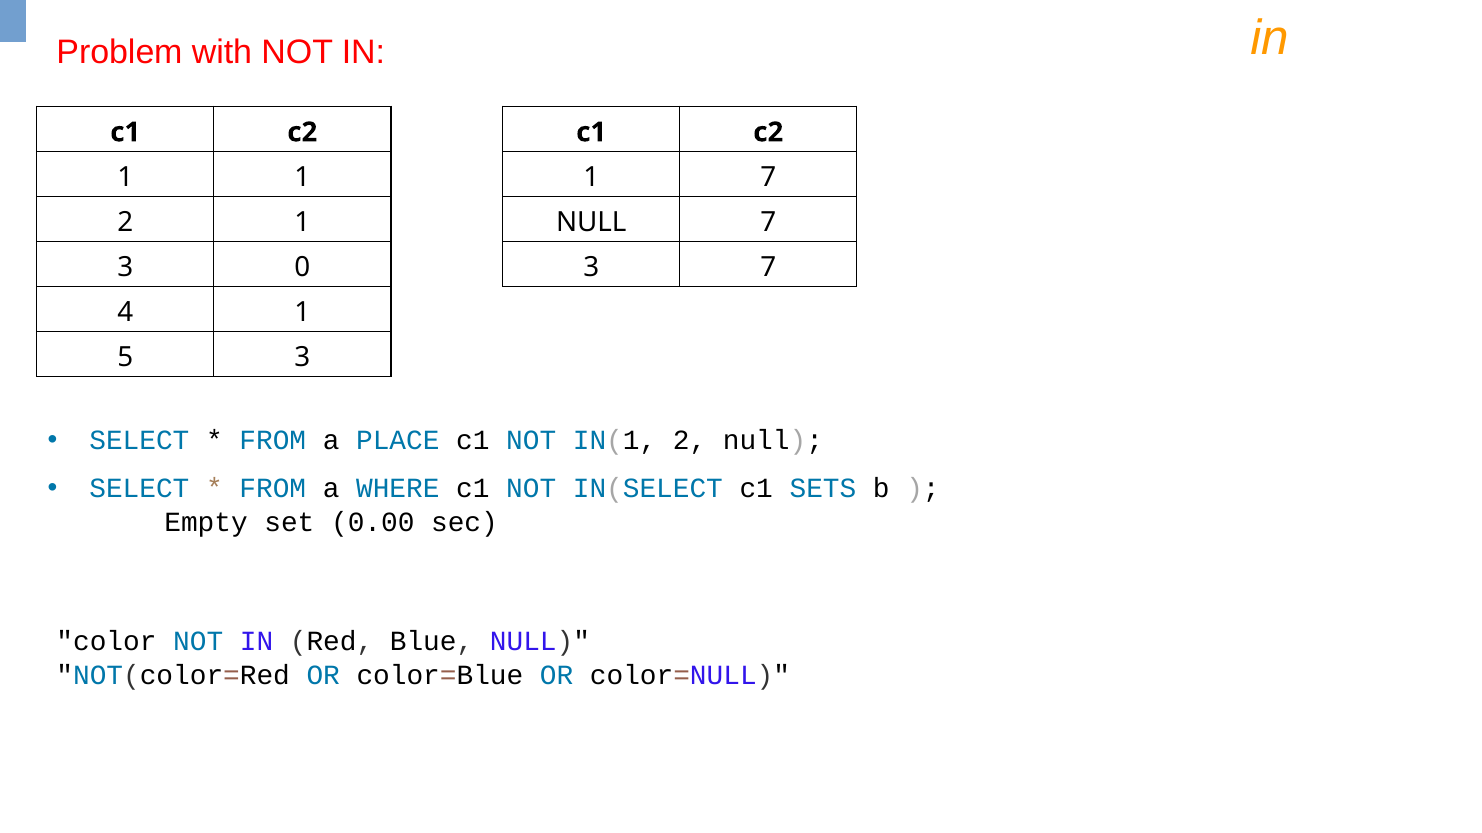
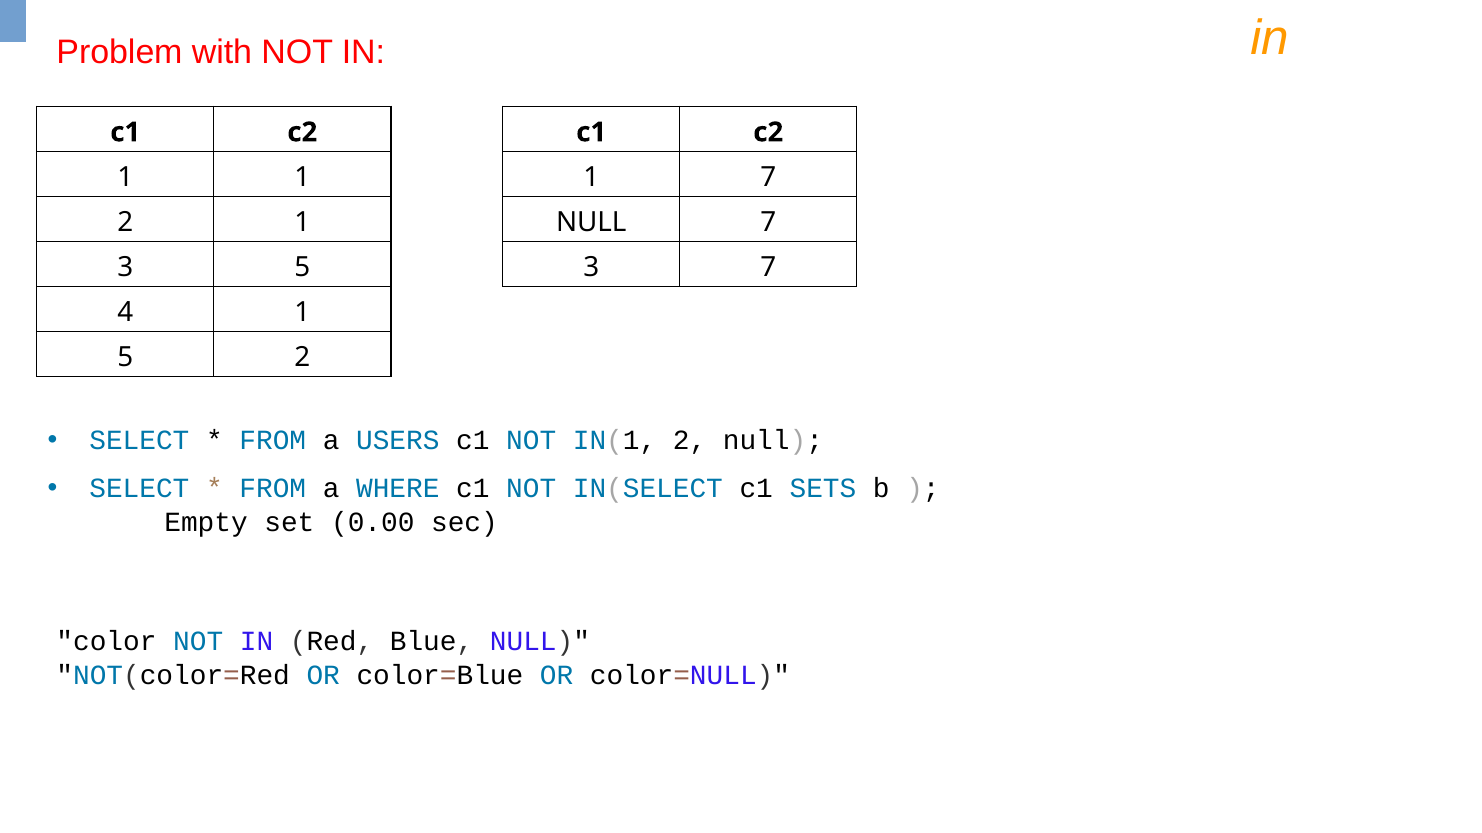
3 0: 0 -> 5
5 3: 3 -> 2
PLACE: PLACE -> USERS
